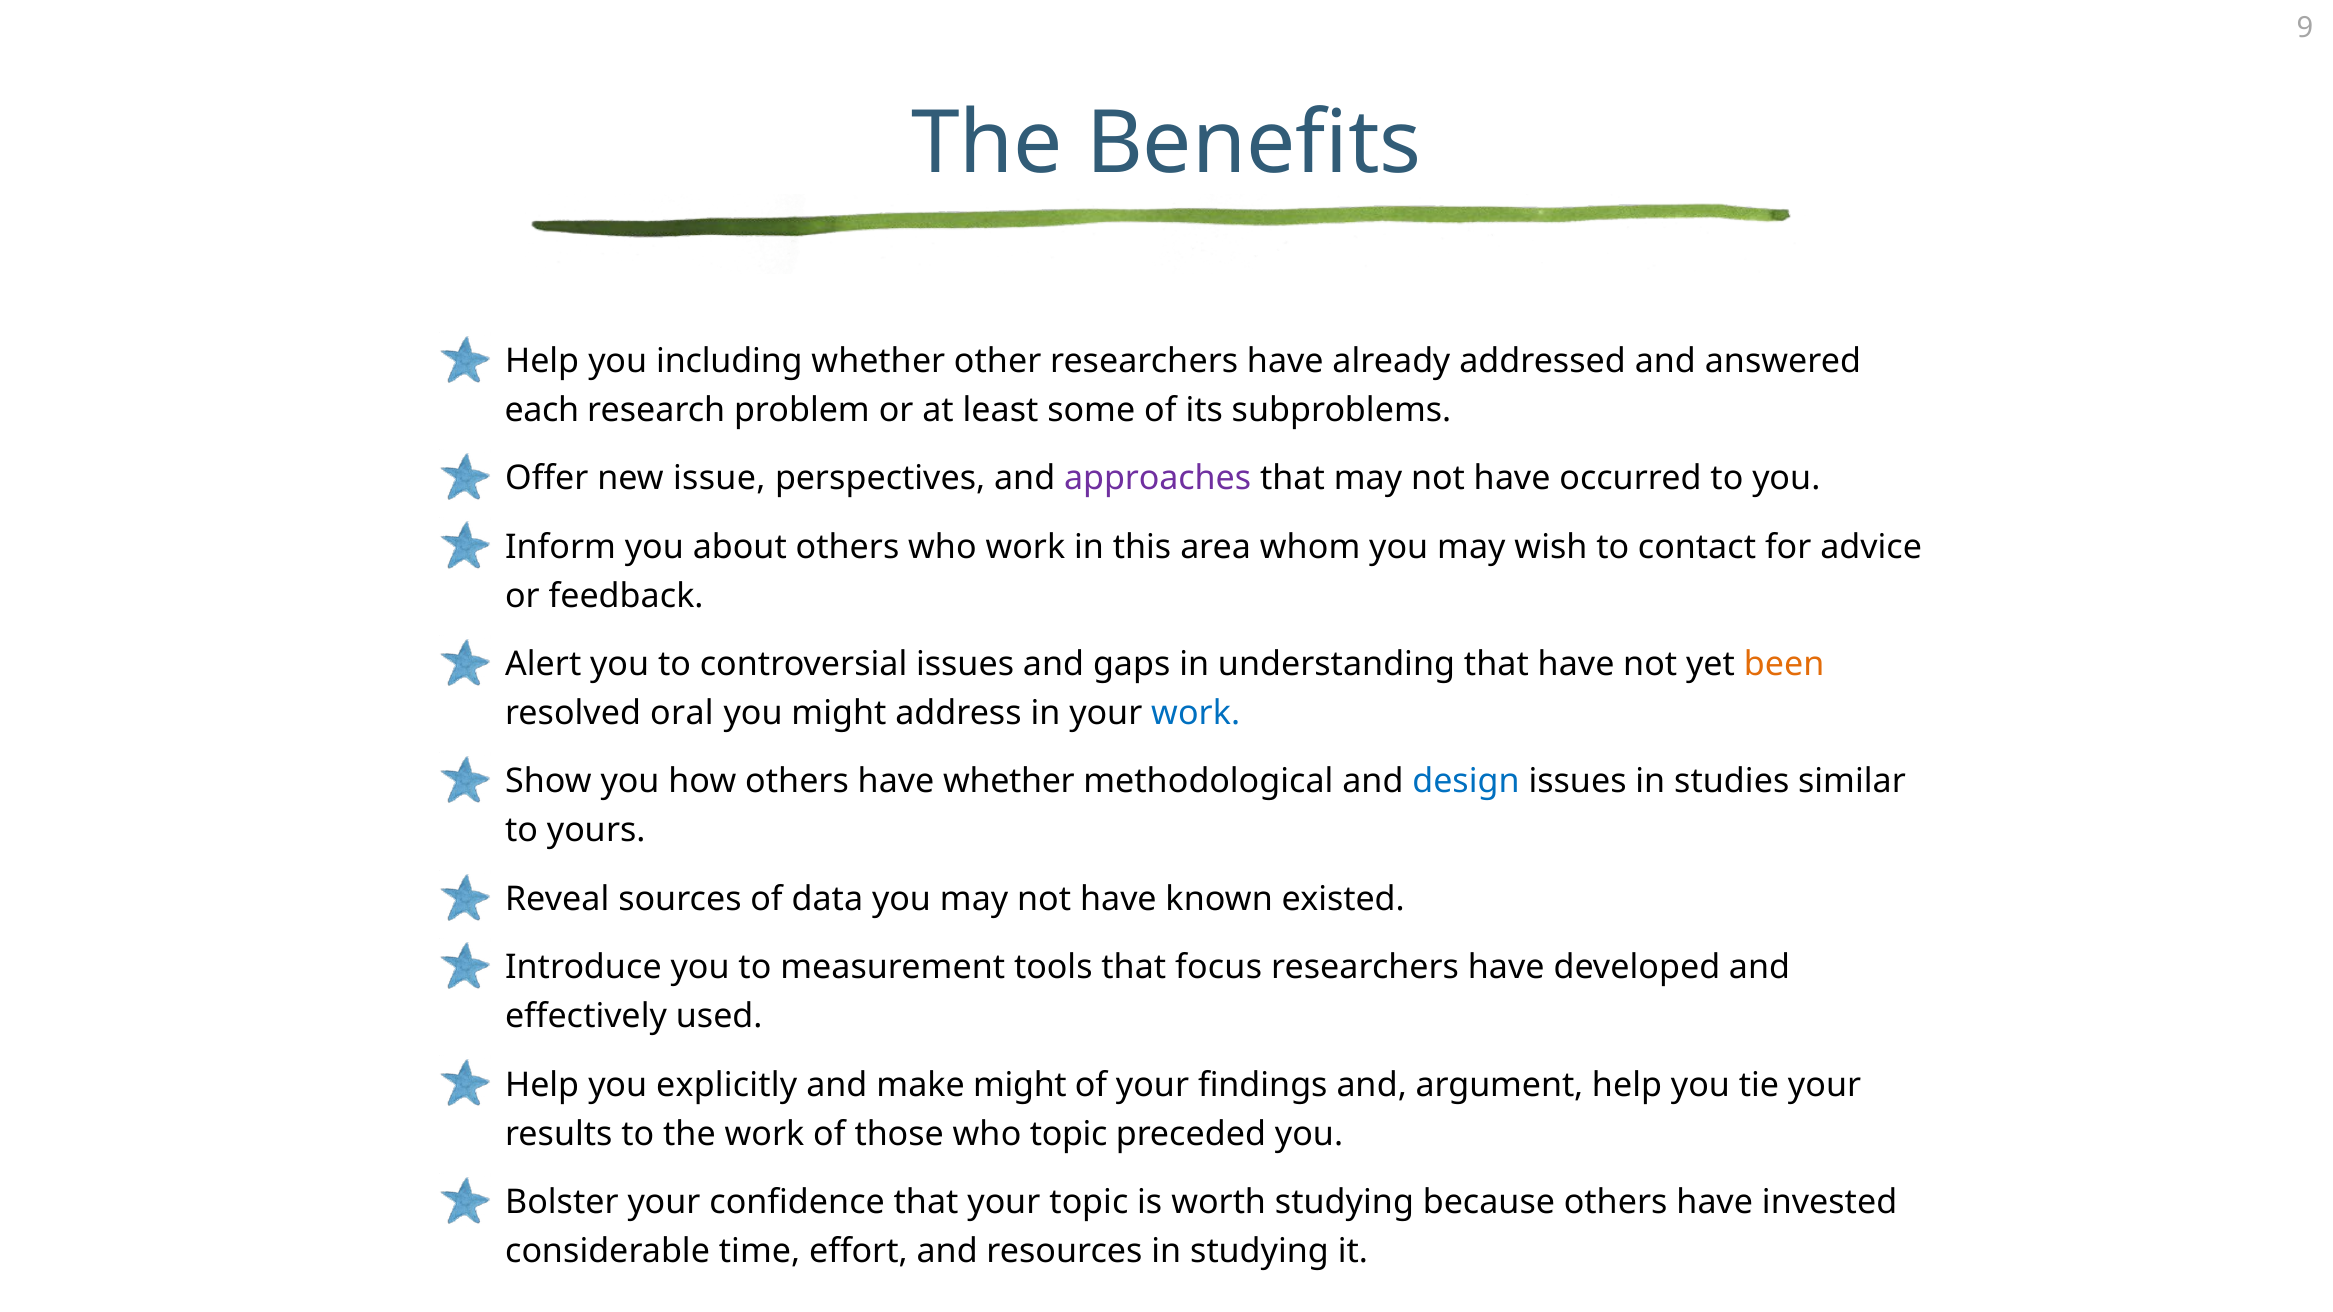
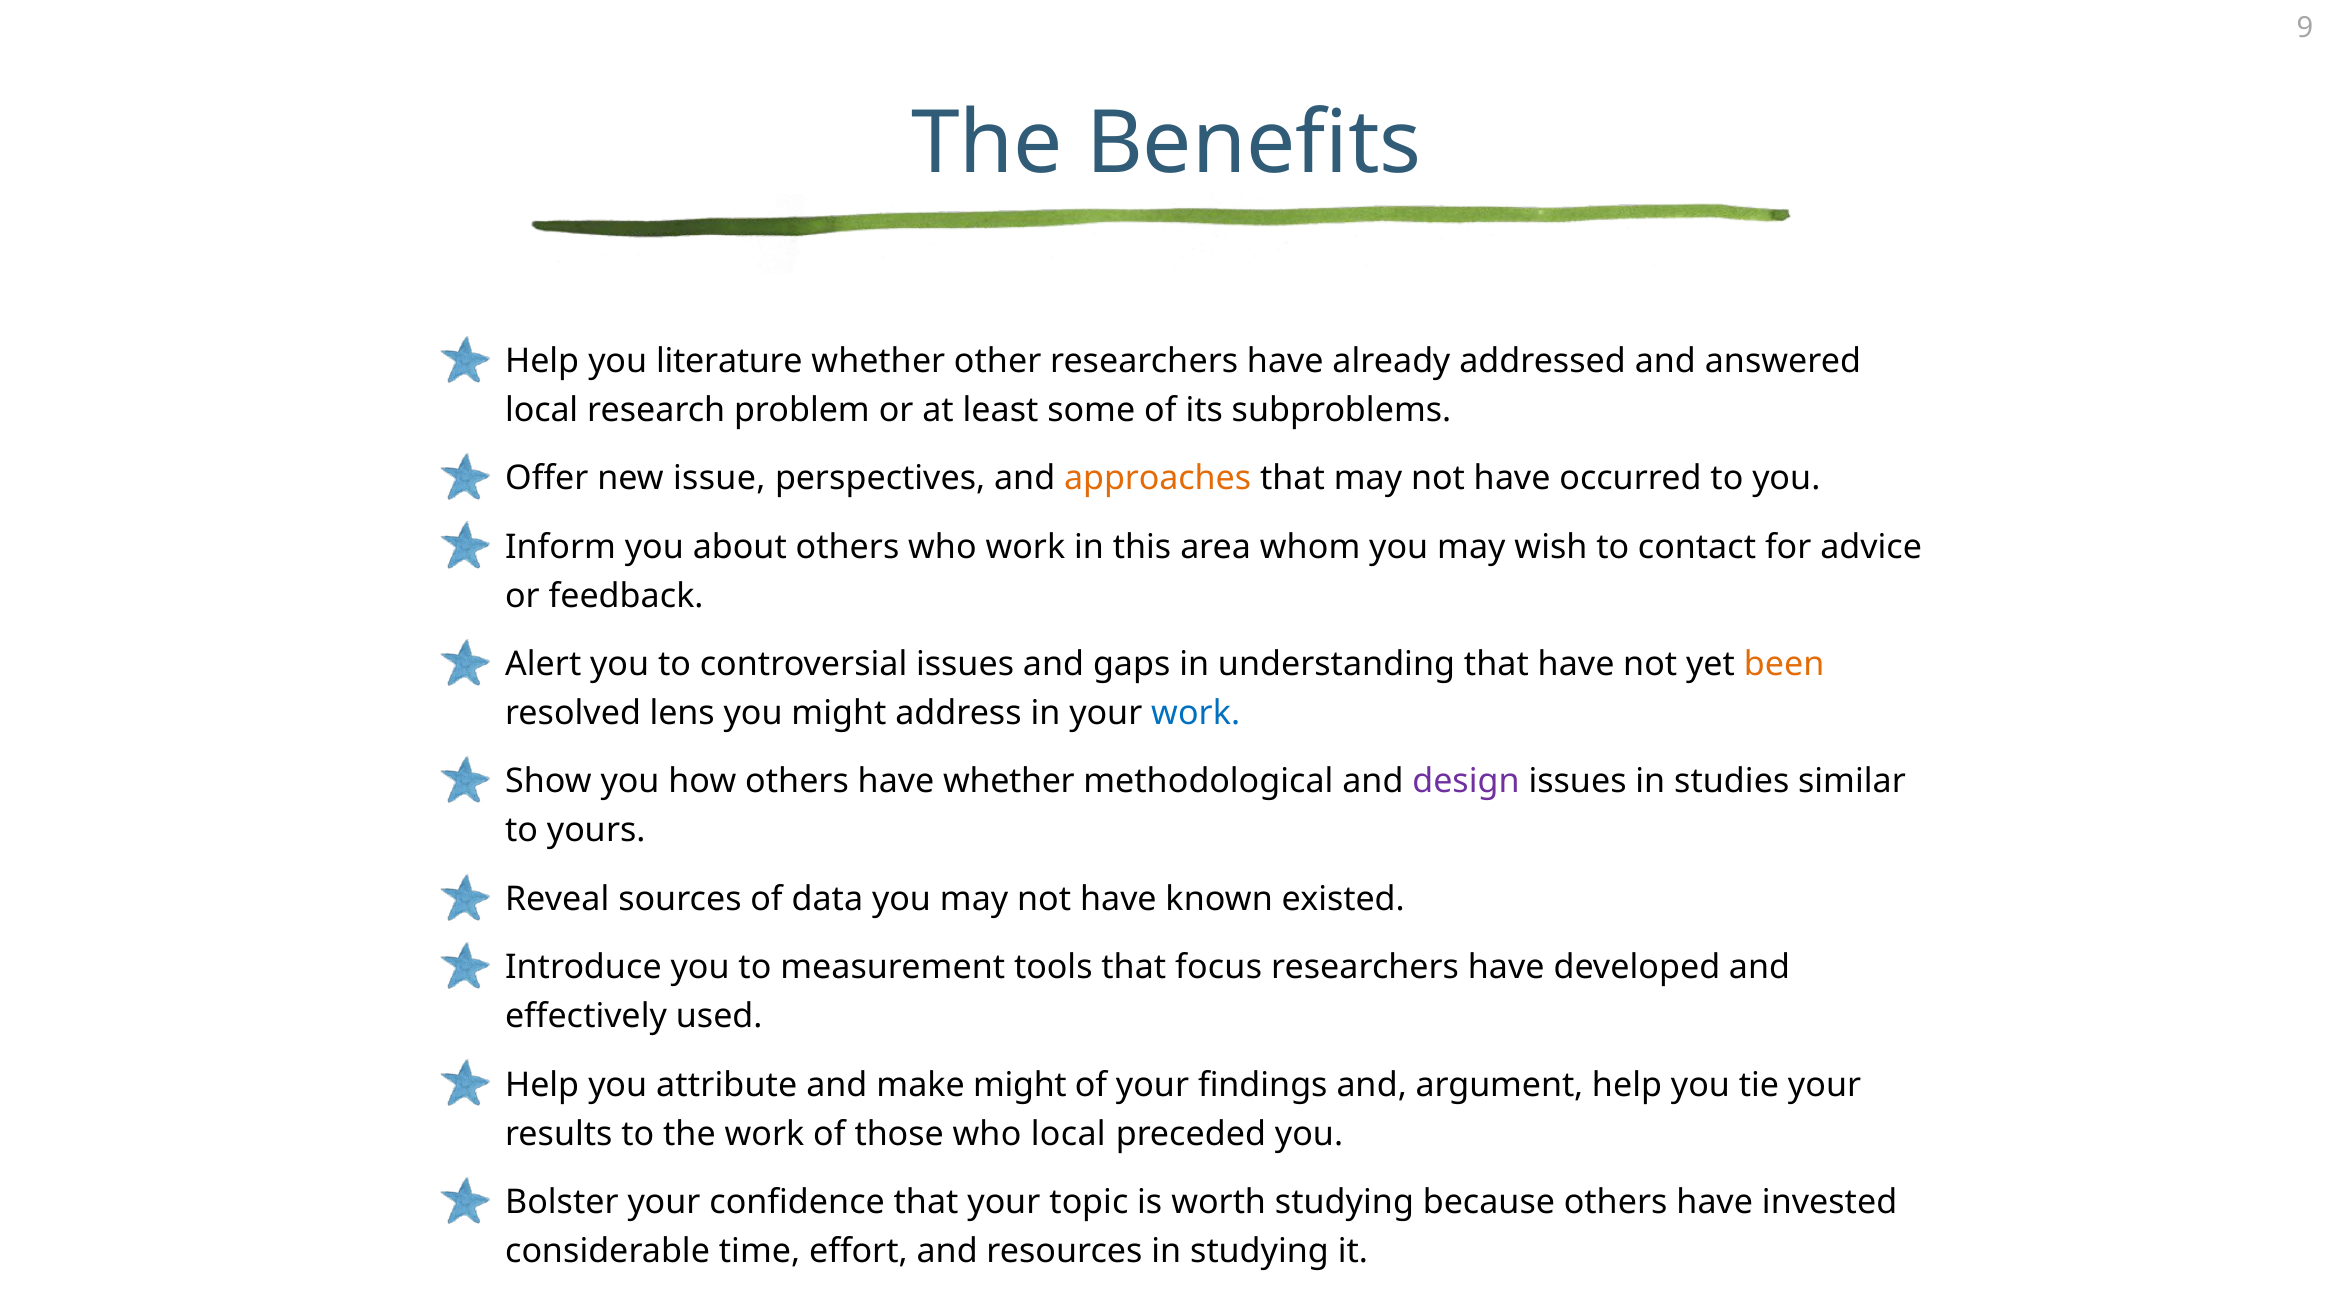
including: including -> literature
each at (542, 410): each -> local
approaches colour: purple -> orange
oral: oral -> lens
design colour: blue -> purple
explicitly: explicitly -> attribute
who topic: topic -> local
